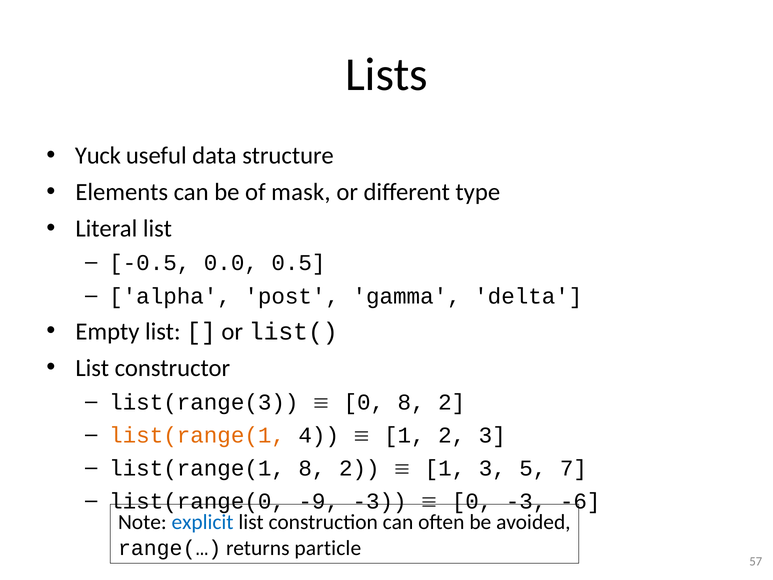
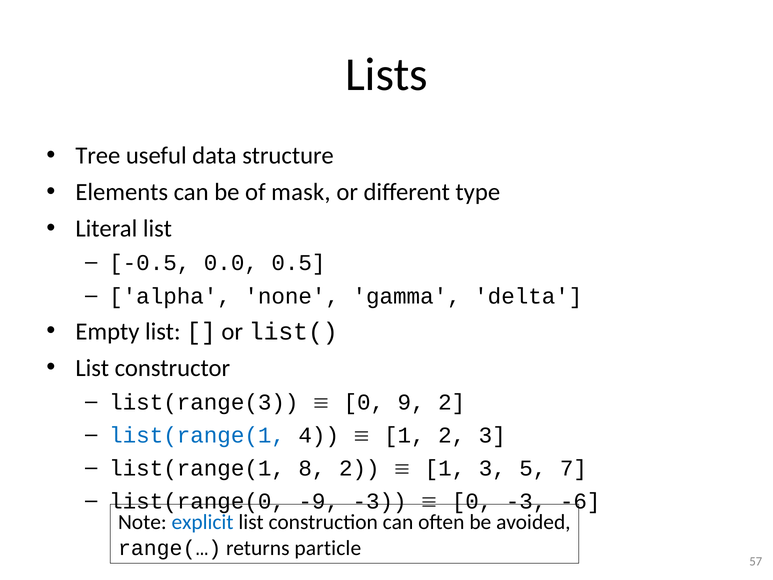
Yuck: Yuck -> Tree
post: post -> none
0 8: 8 -> 9
list(range(1 at (197, 435) colour: orange -> blue
